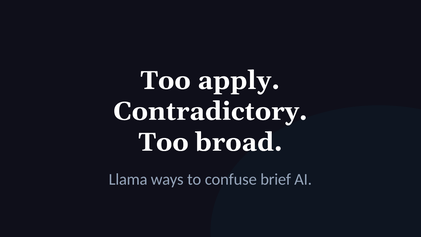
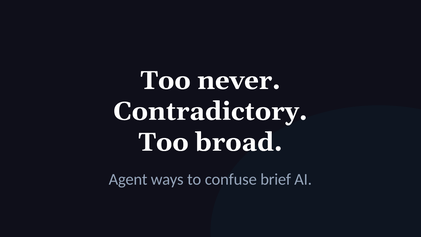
apply: apply -> never
Llama: Llama -> Agent
